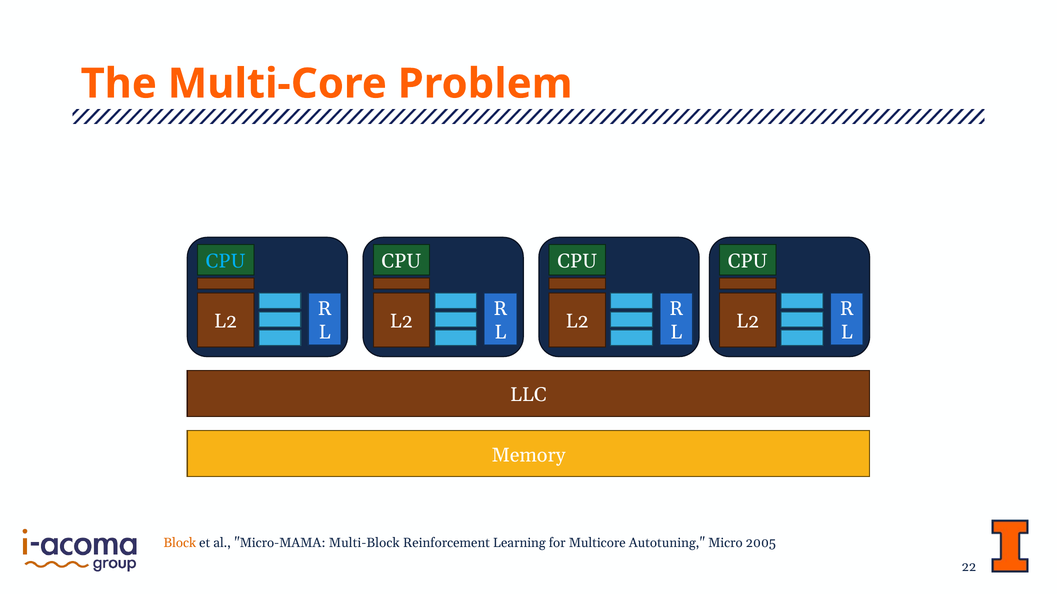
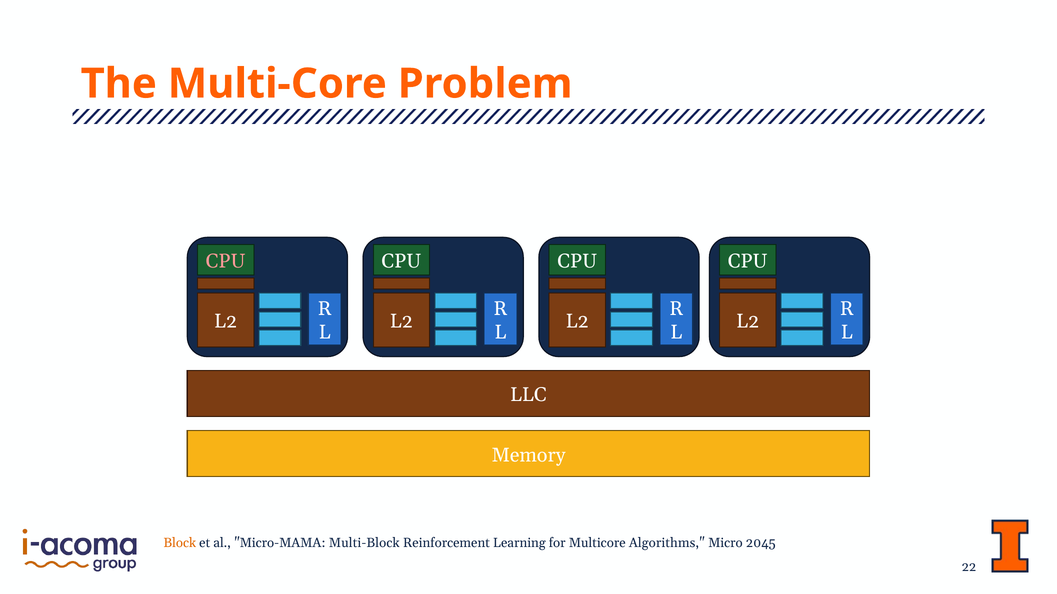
CPU at (226, 261) colour: light blue -> pink
Autotuning: Autotuning -> Algorithms
2005: 2005 -> 2045
